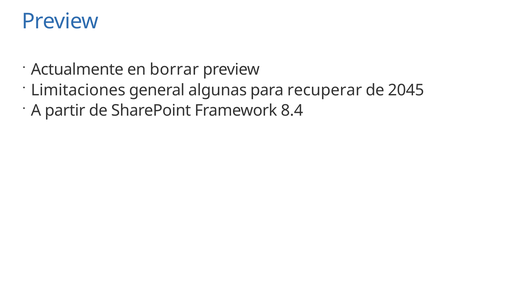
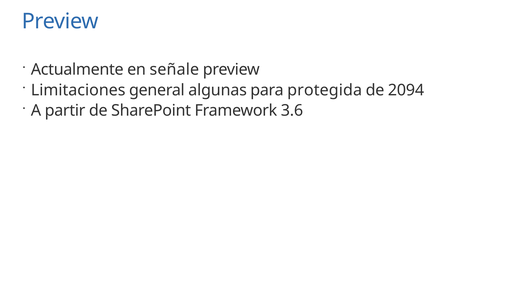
borrar: borrar -> señale
recuperar: recuperar -> protegida
2045: 2045 -> 2094
8.4: 8.4 -> 3.6
